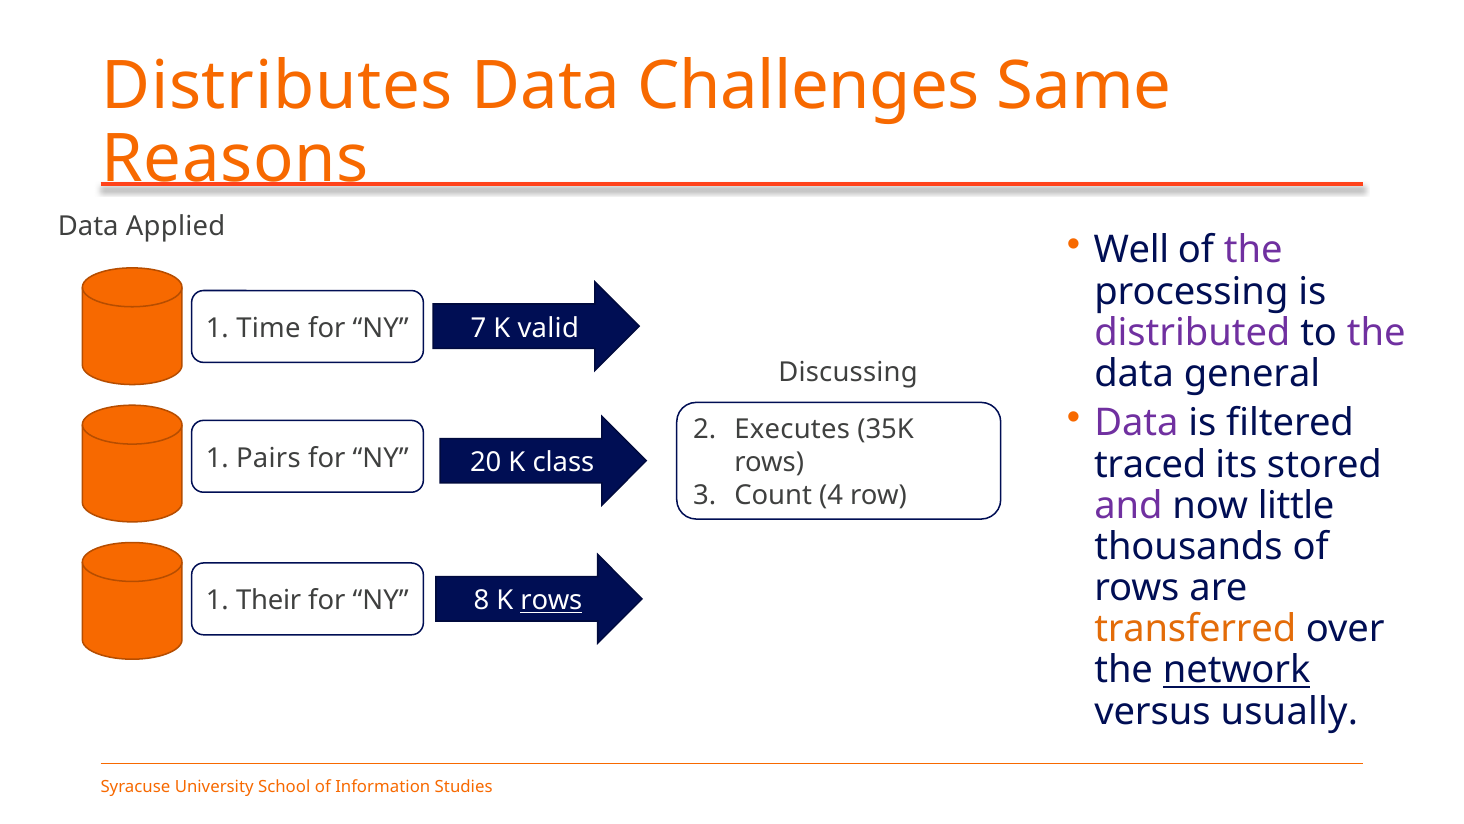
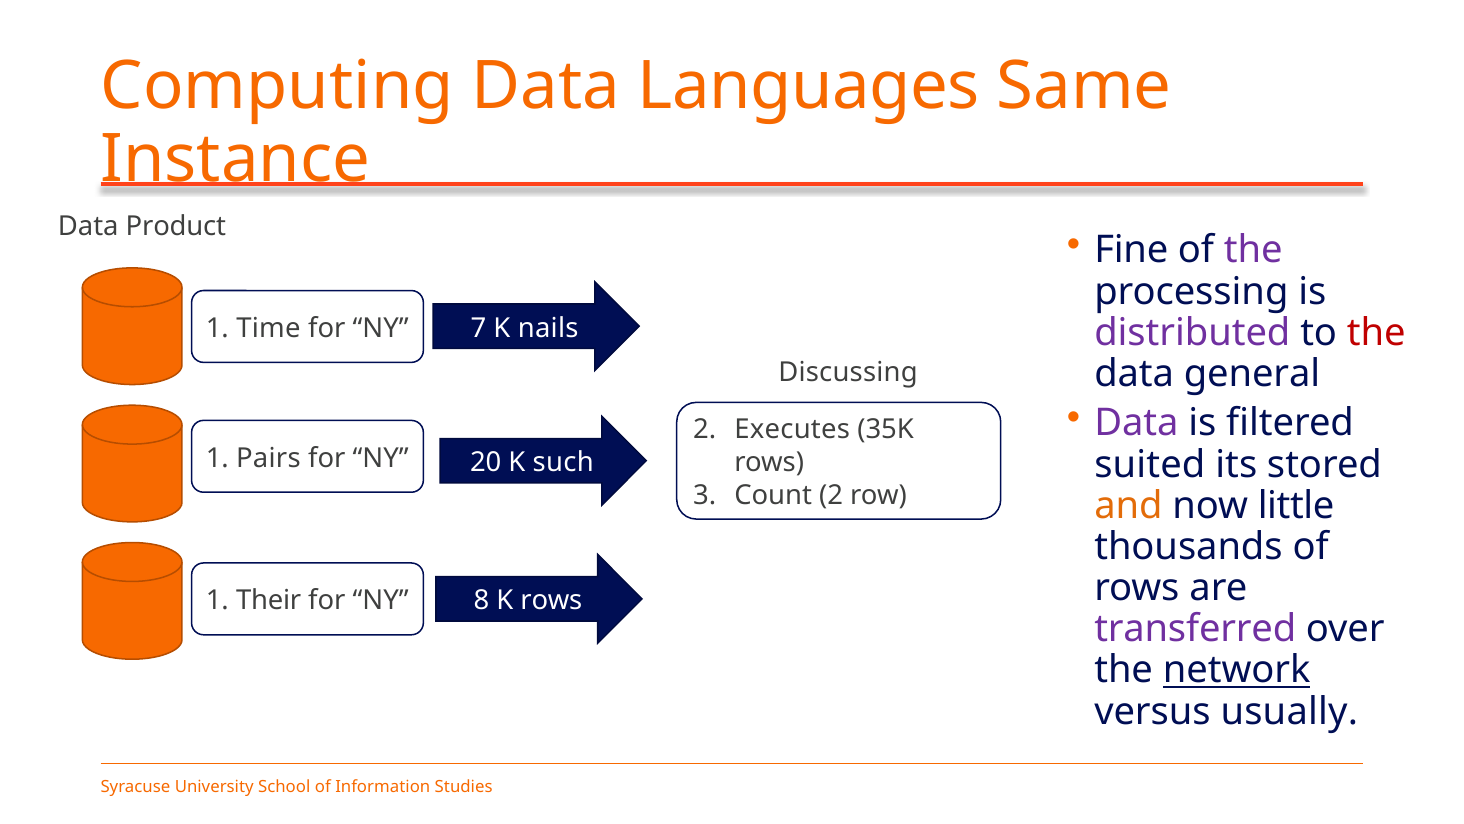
Distributes: Distributes -> Computing
Challenges: Challenges -> Languages
Reasons: Reasons -> Instance
Applied: Applied -> Product
Well: Well -> Fine
valid: valid -> nails
the at (1376, 333) colour: purple -> red
traced: traced -> suited
class: class -> such
Count 4: 4 -> 2
and colour: purple -> orange
rows at (551, 600) underline: present -> none
transferred colour: orange -> purple
